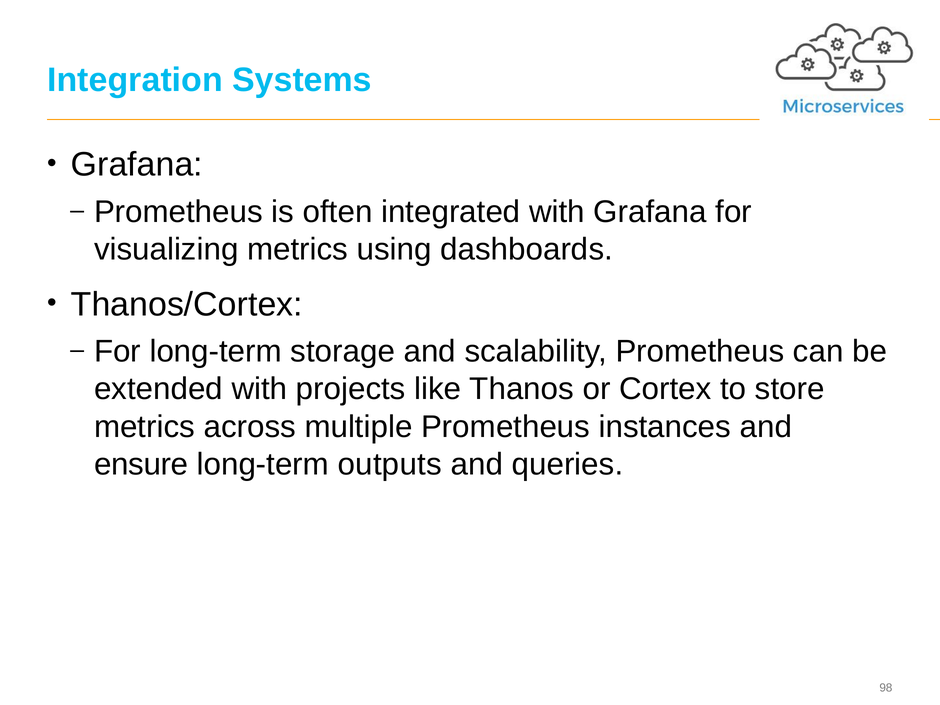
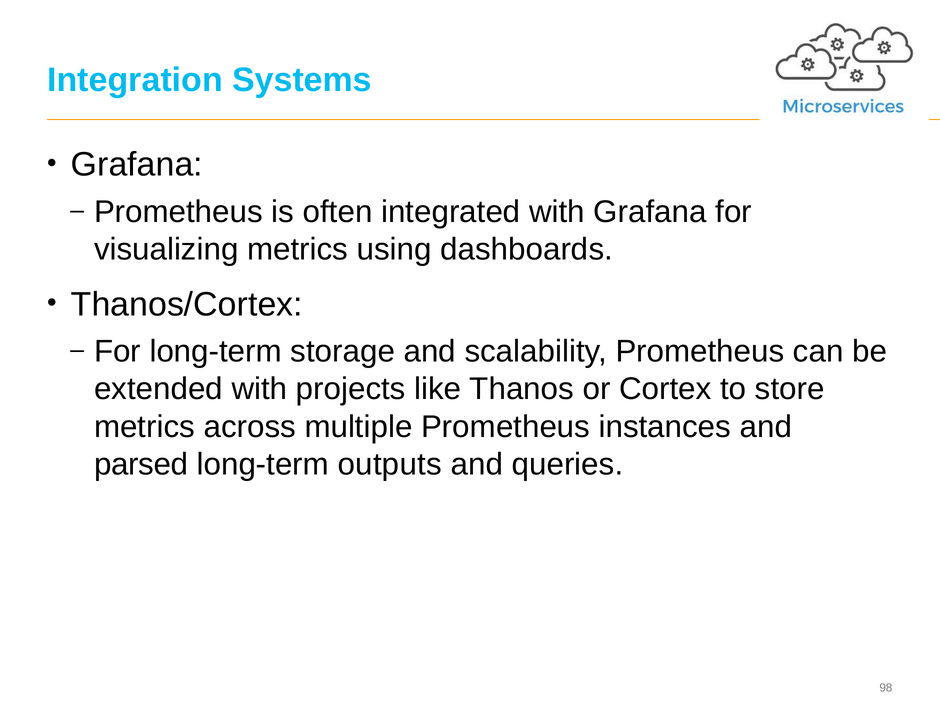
ensure: ensure -> parsed
